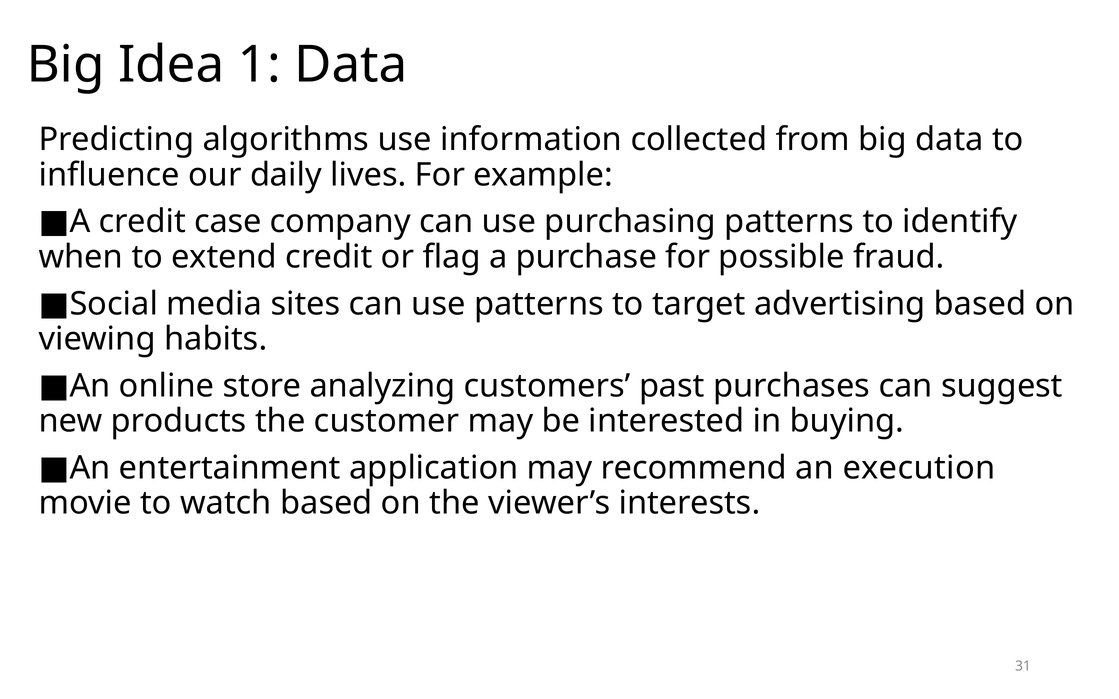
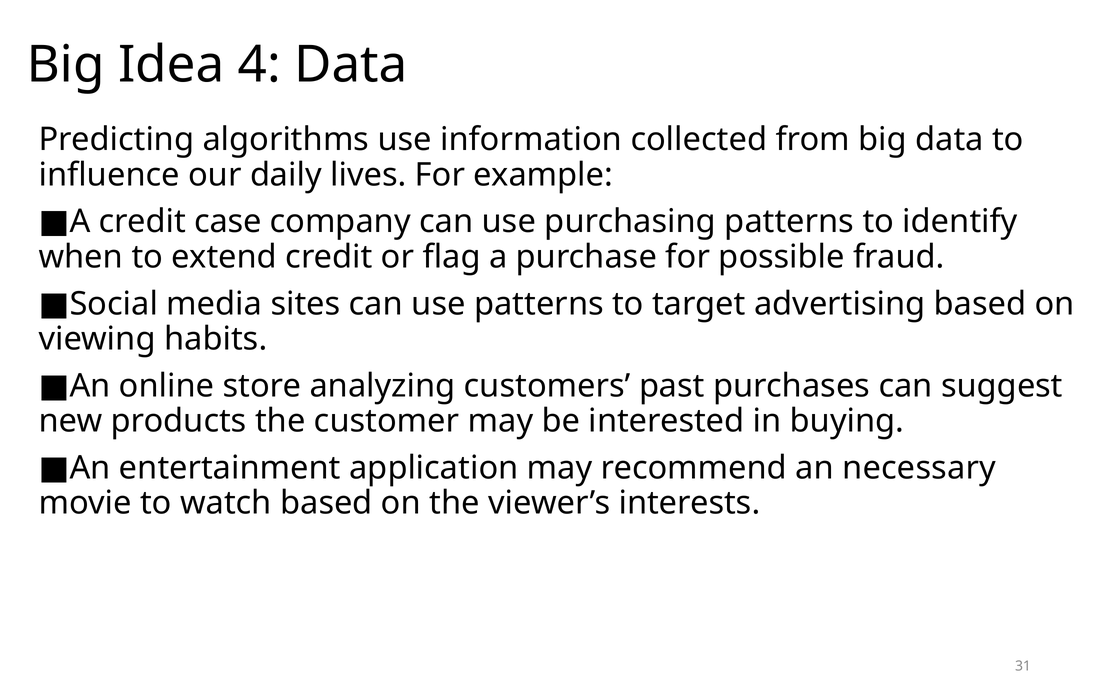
1: 1 -> 4
execution: execution -> necessary
